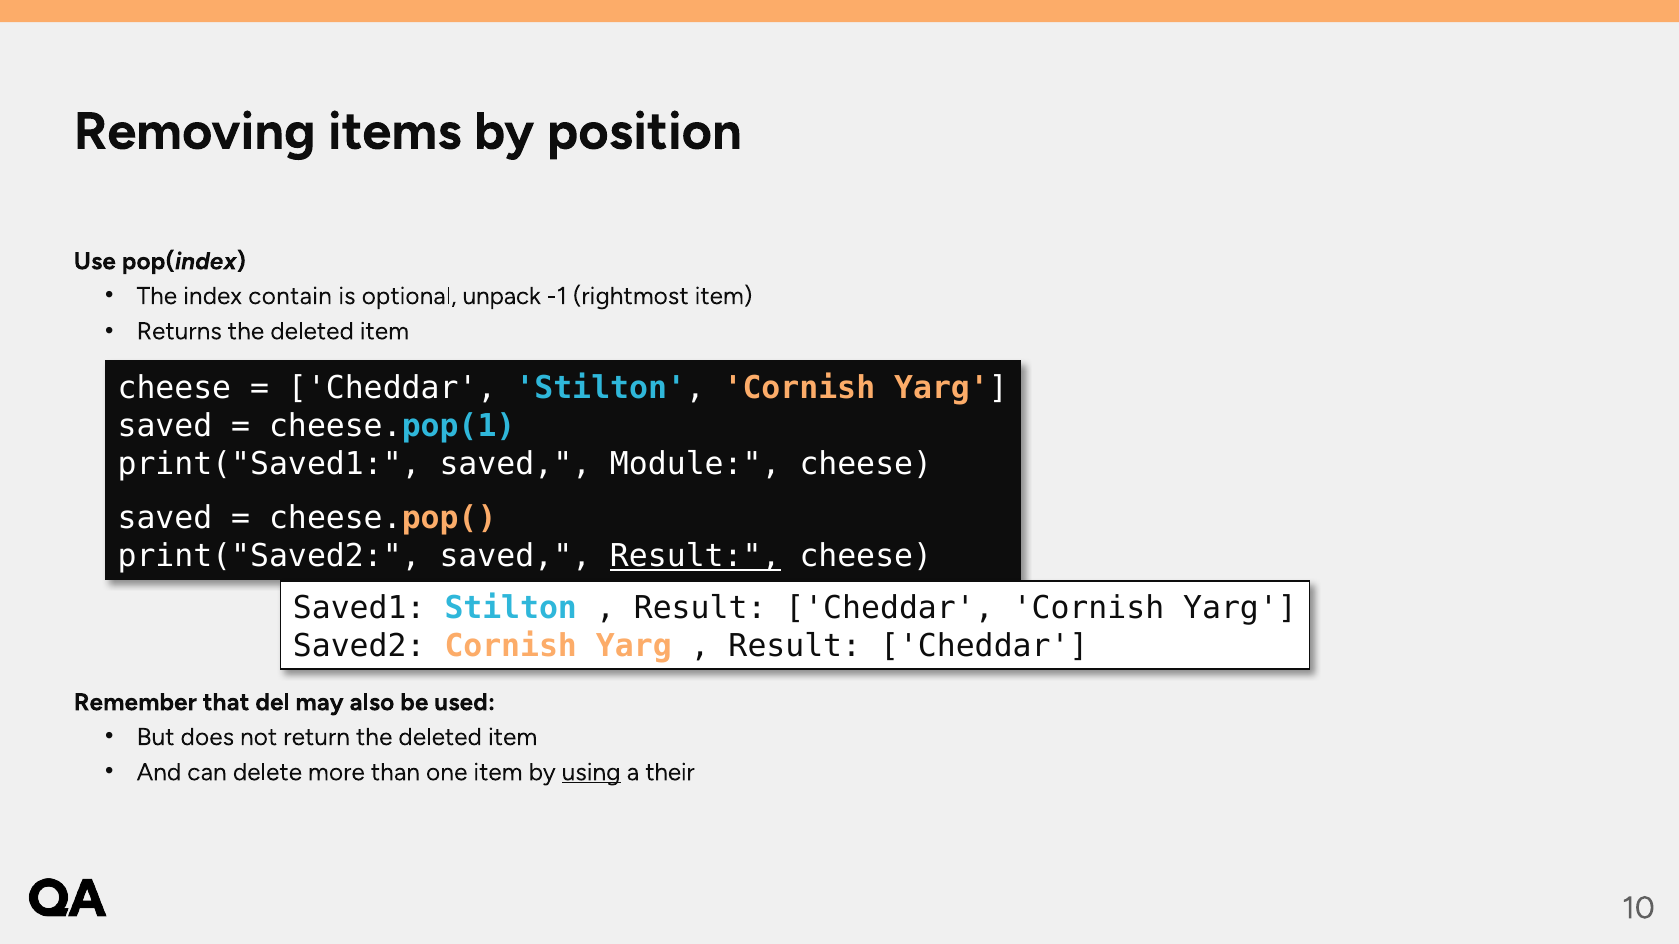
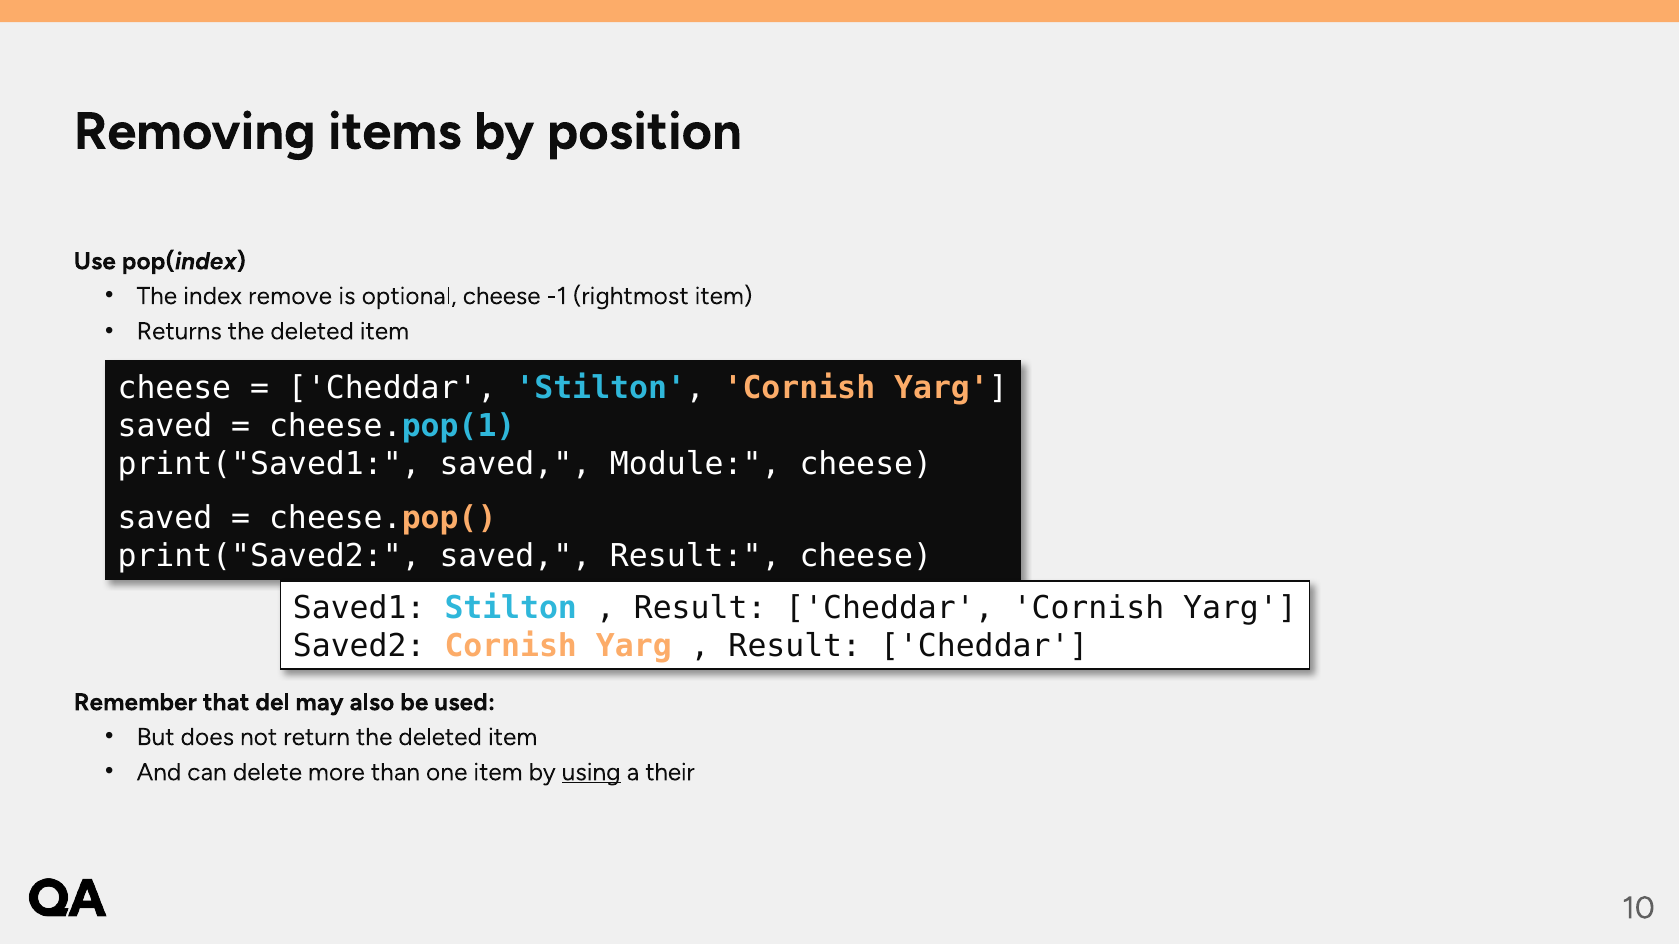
contain: contain -> remove
optional unpack: unpack -> cheese
Result at (695, 556) underline: present -> none
